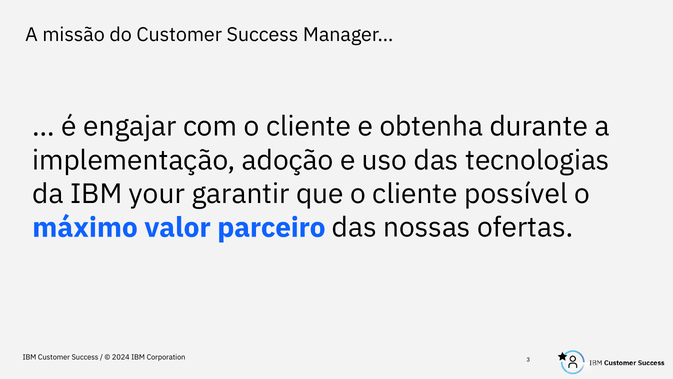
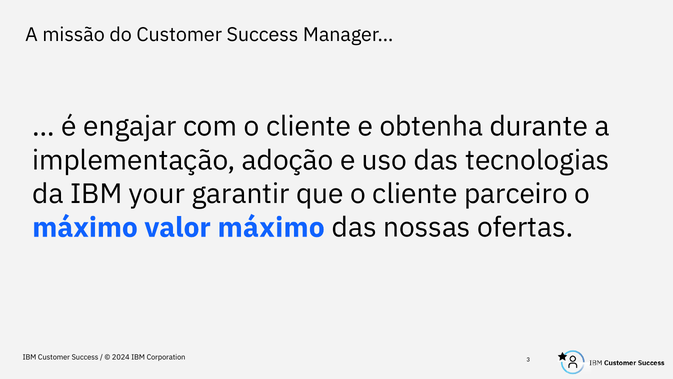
possível: possível -> parceiro
valor parceiro: parceiro -> máximo
